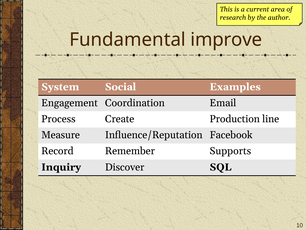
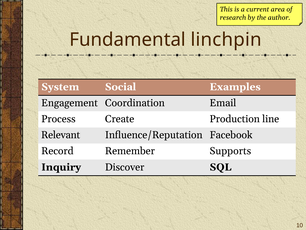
improve: improve -> linchpin
Measure: Measure -> Relevant
